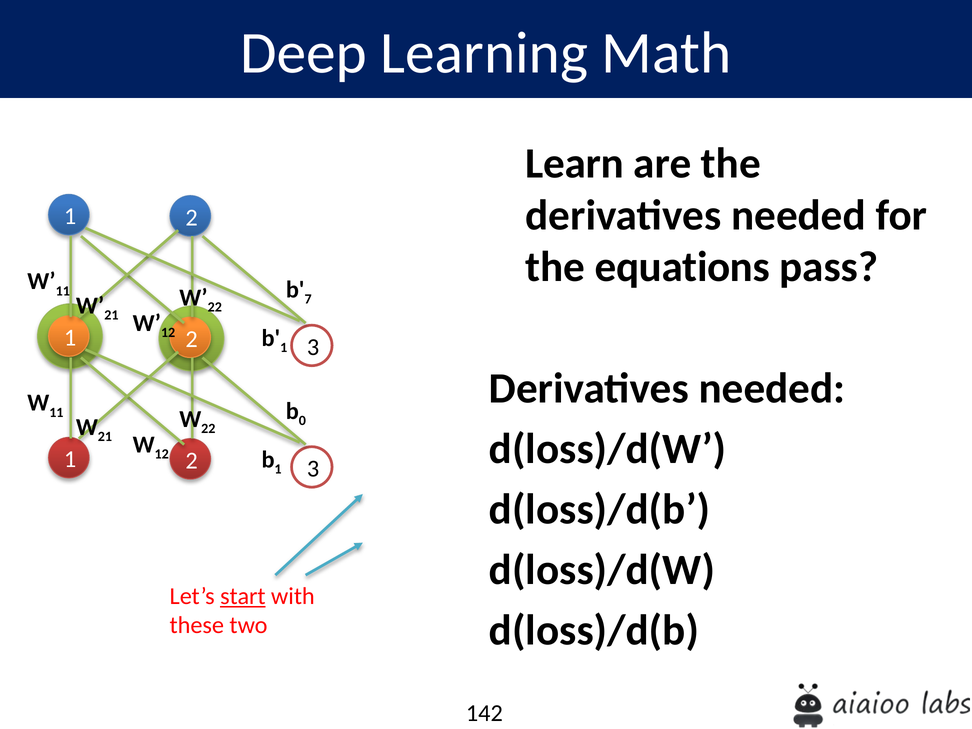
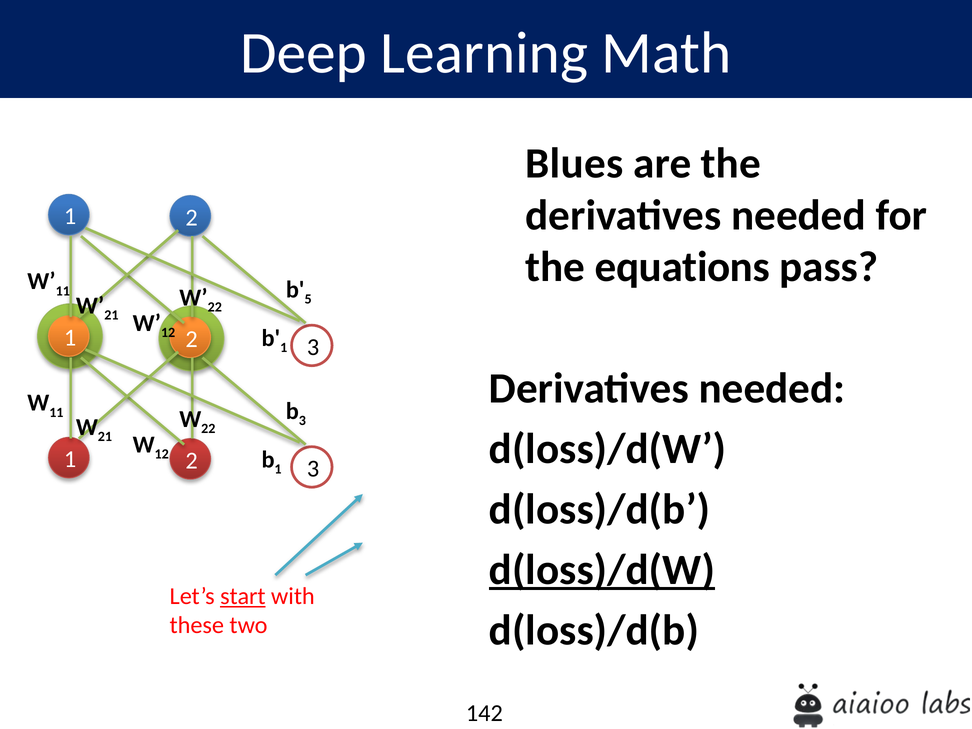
Learn: Learn -> Blues
7: 7 -> 5
0 at (302, 421): 0 -> 3
d(loss)/d(W at (602, 570) underline: none -> present
